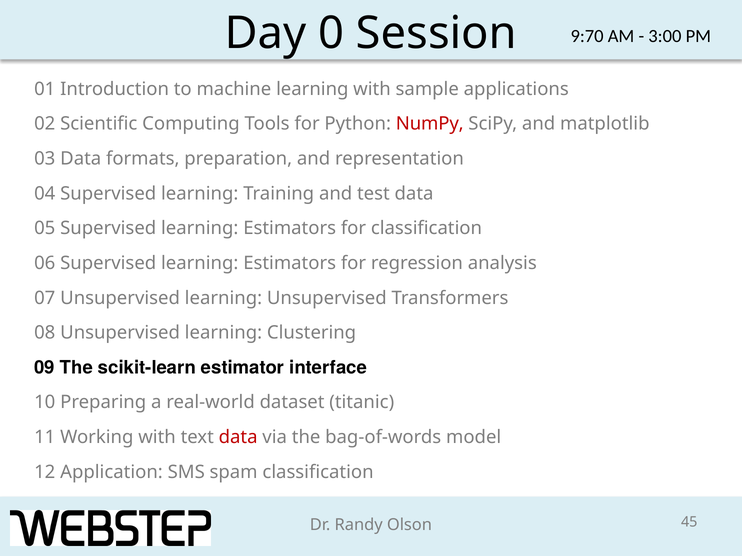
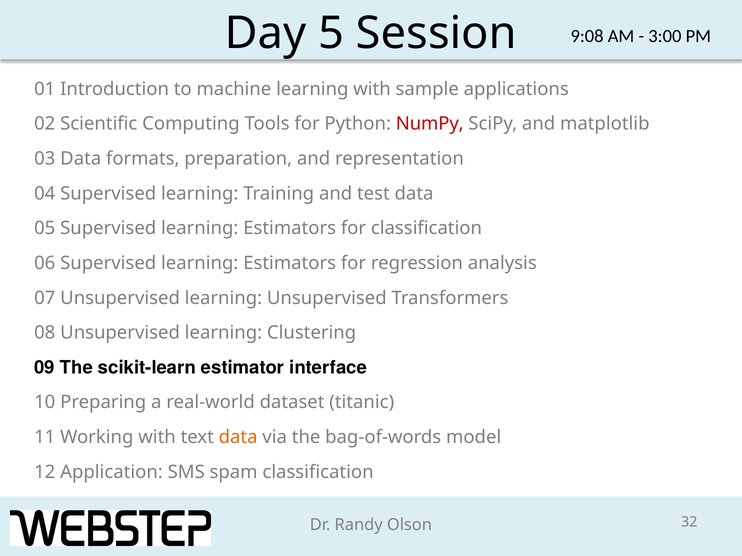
0: 0 -> 5
9:70: 9:70 -> 9:08
data at (238, 438) colour: red -> orange
45: 45 -> 32
